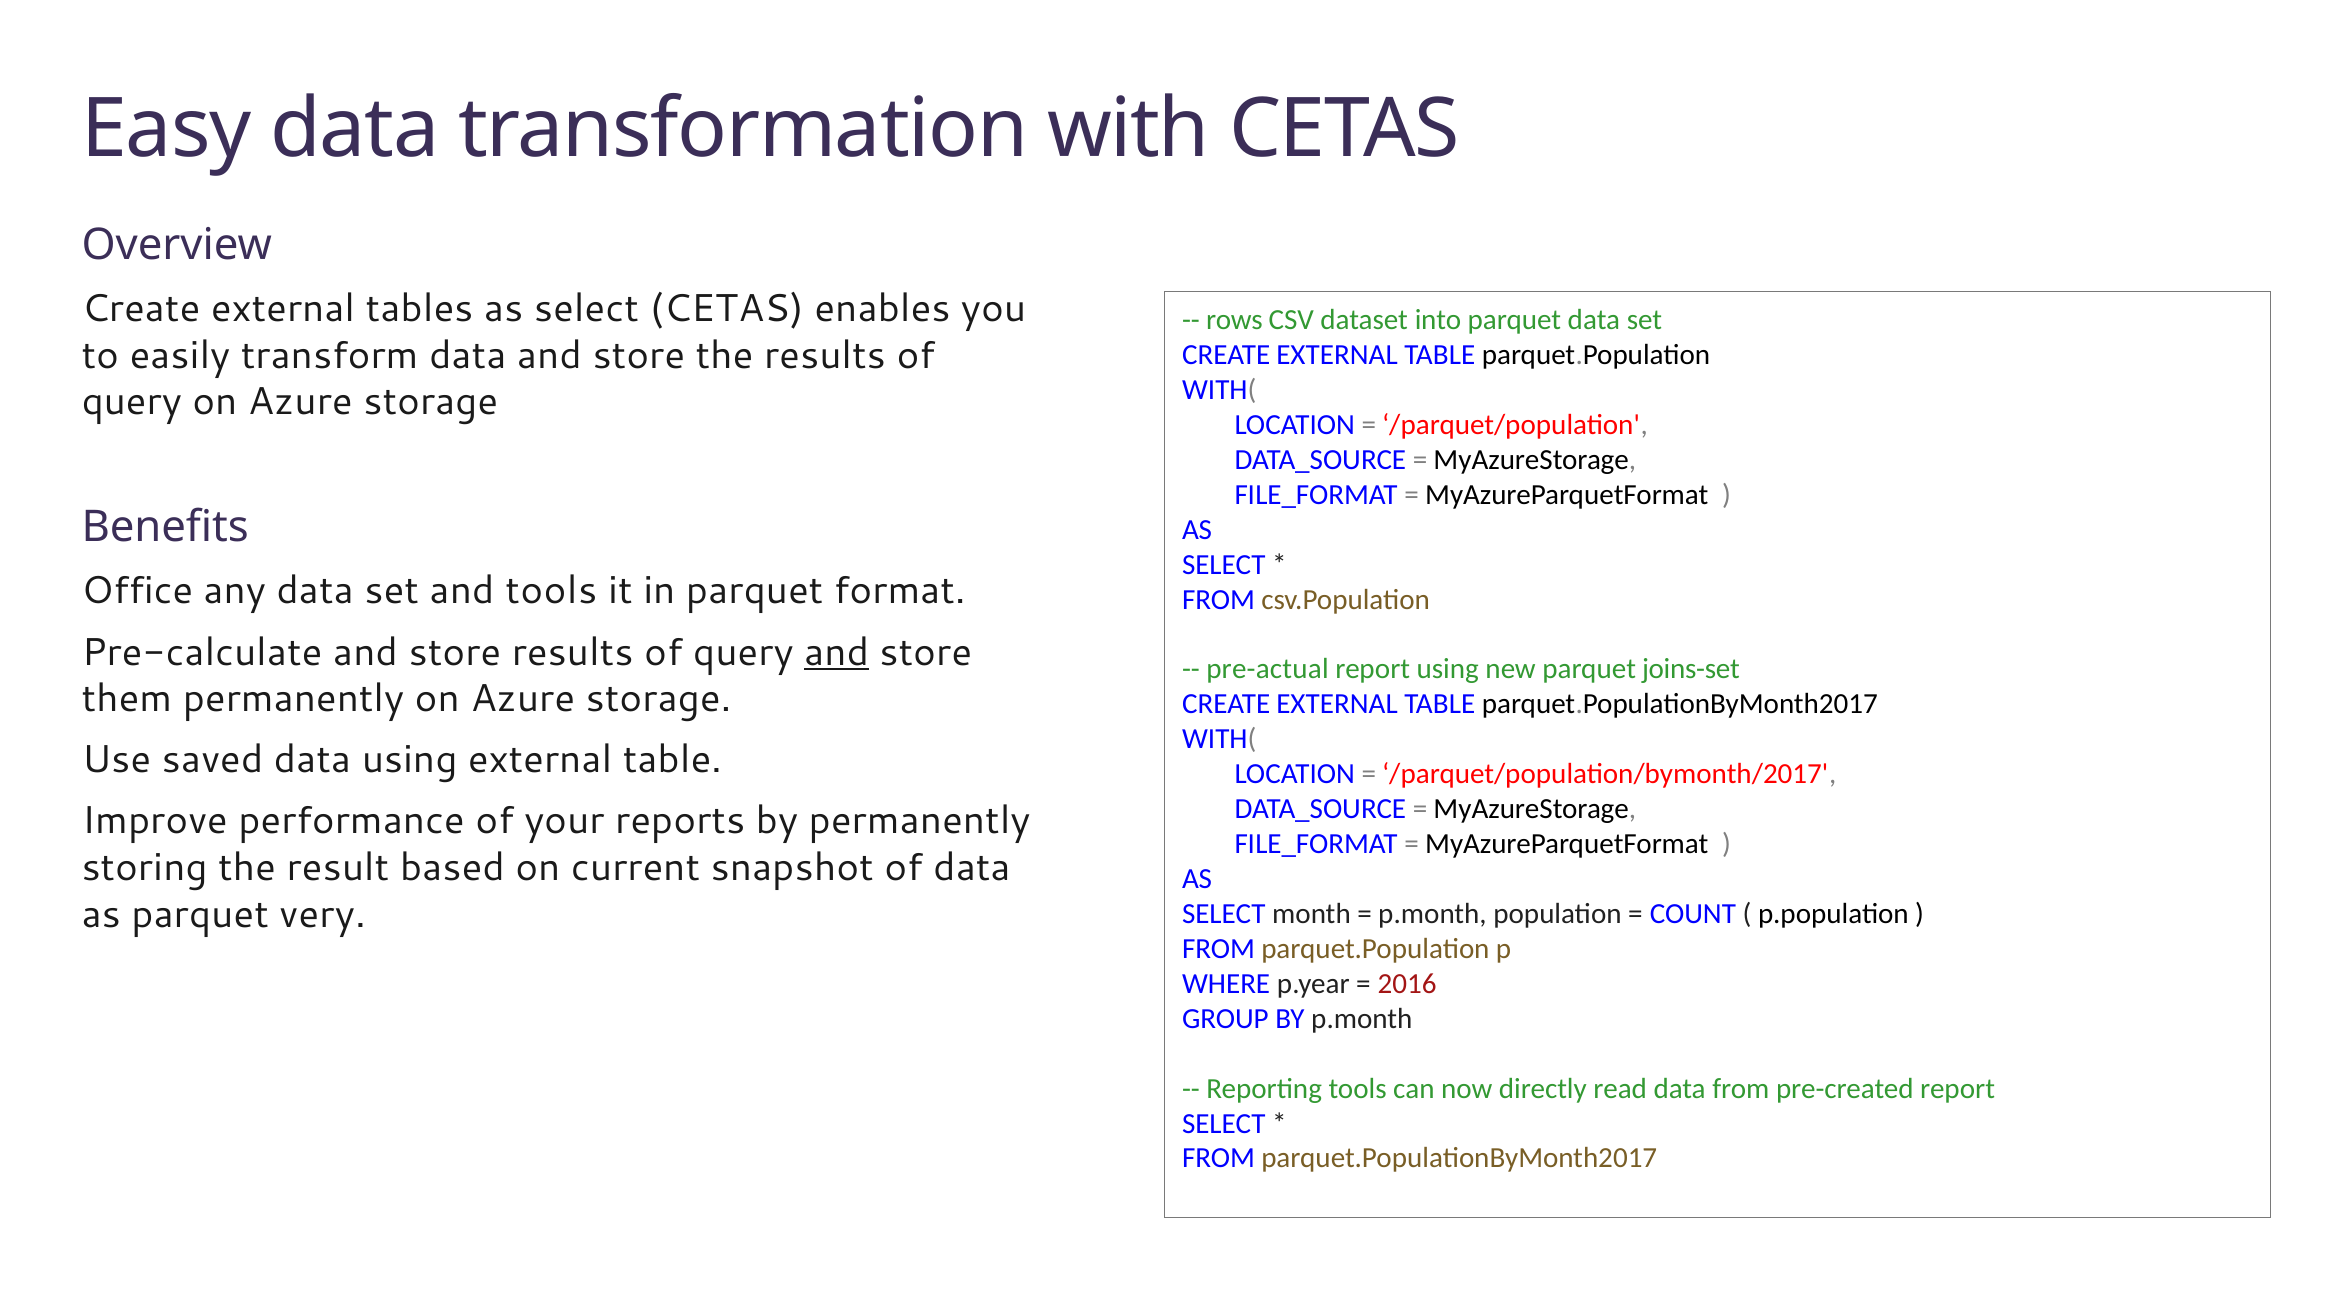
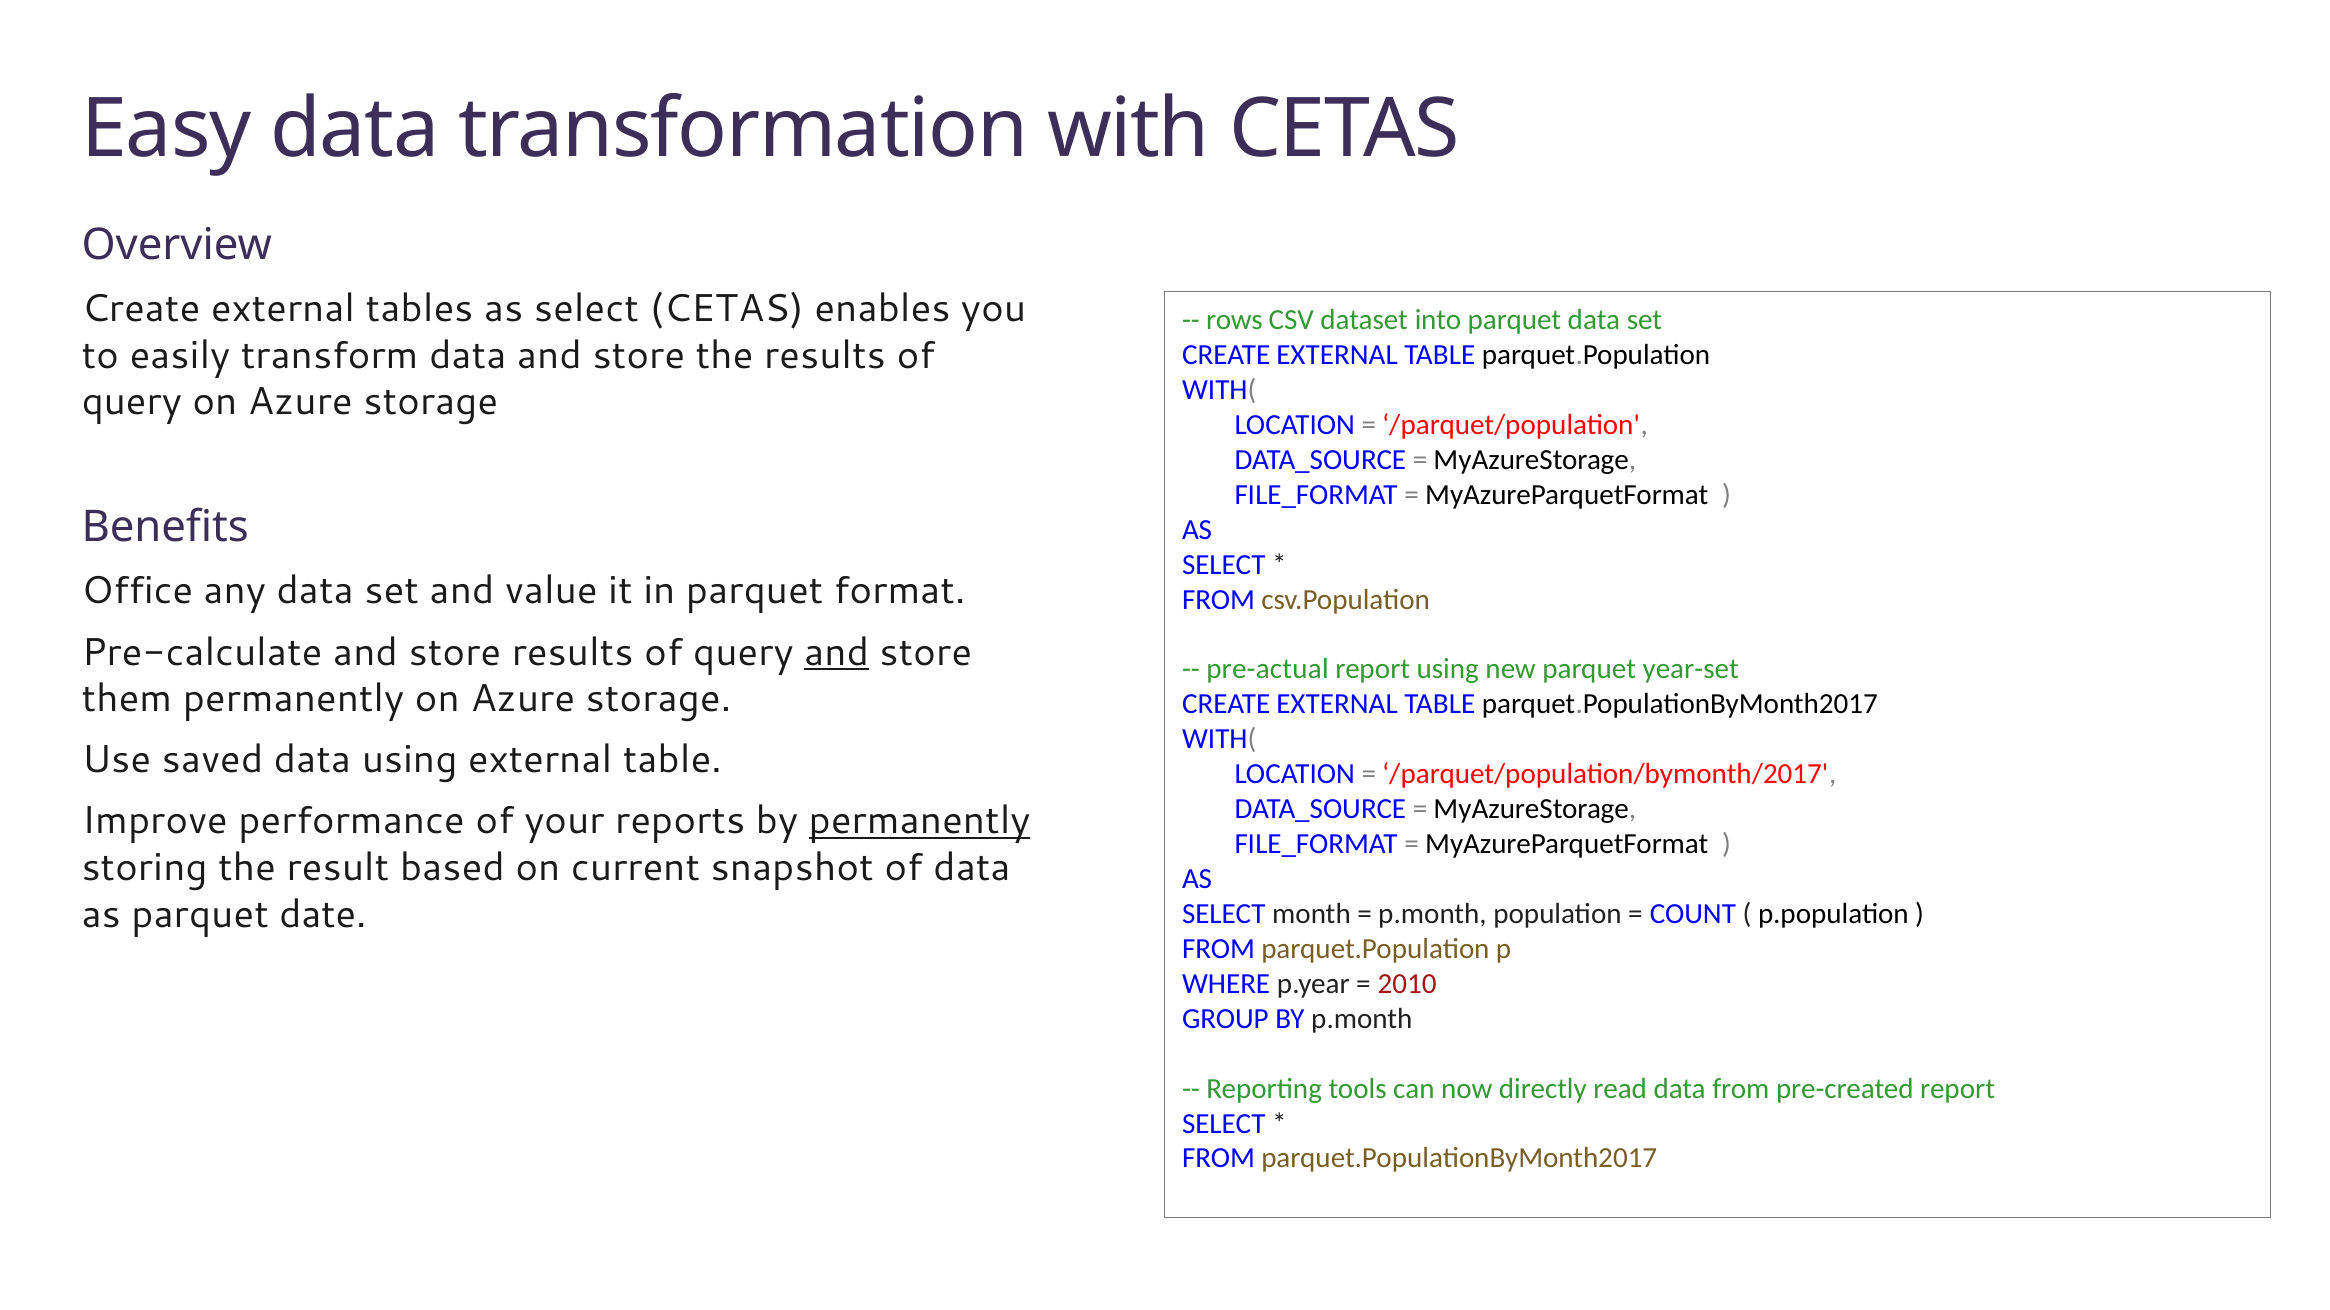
and tools: tools -> value
joins-set: joins-set -> year-set
permanently at (920, 822) underline: none -> present
very: very -> date
2016: 2016 -> 2010
